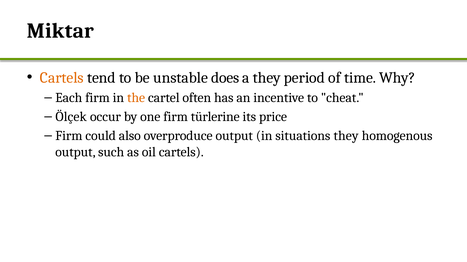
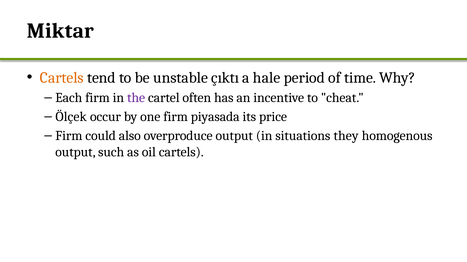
does: does -> çıktı
a they: they -> hale
the colour: orange -> purple
türlerine: türlerine -> piyasada
